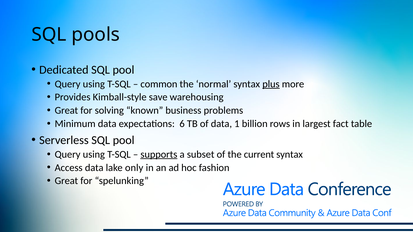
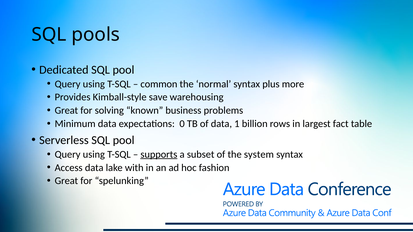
plus underline: present -> none
6: 6 -> 0
current: current -> system
only: only -> with
